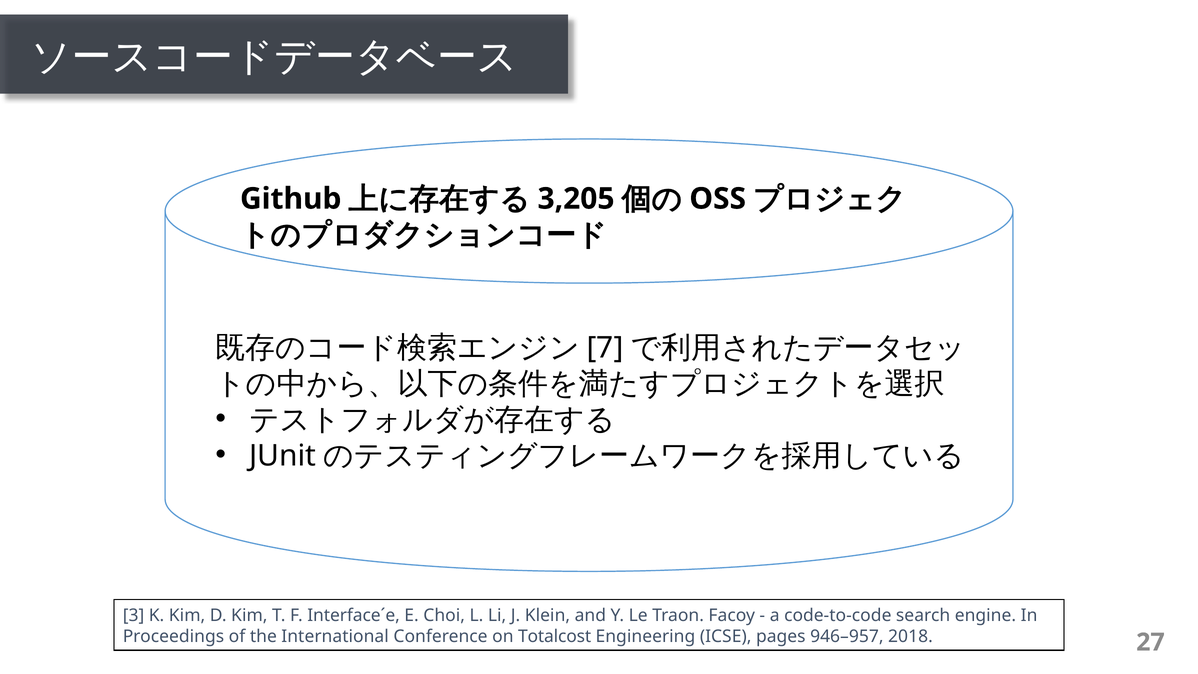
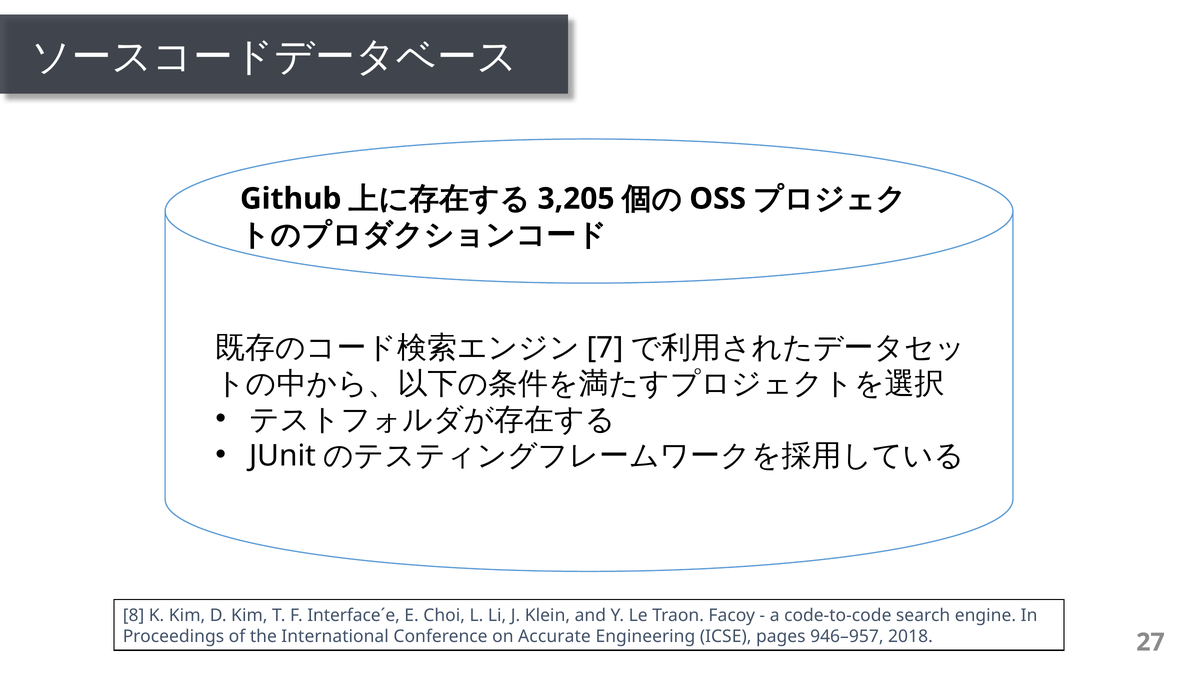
3: 3 -> 8
Totalcost: Totalcost -> Accurate
